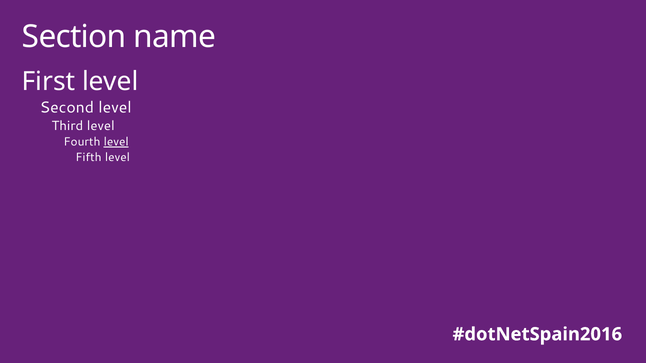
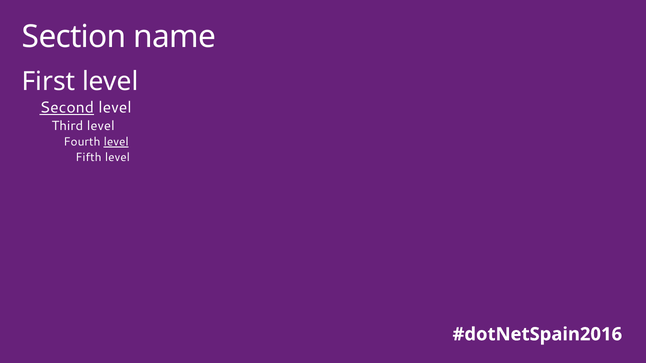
Second underline: none -> present
